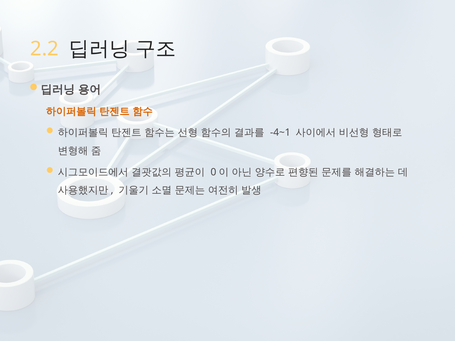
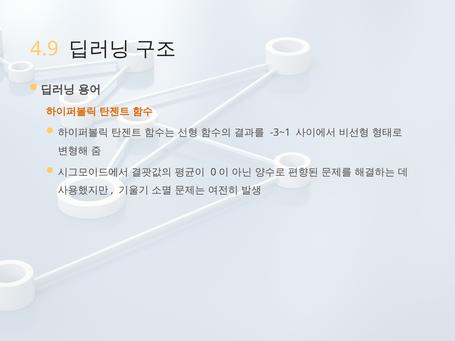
2.2: 2.2 -> 4.9
-4~1: -4~1 -> -3~1
